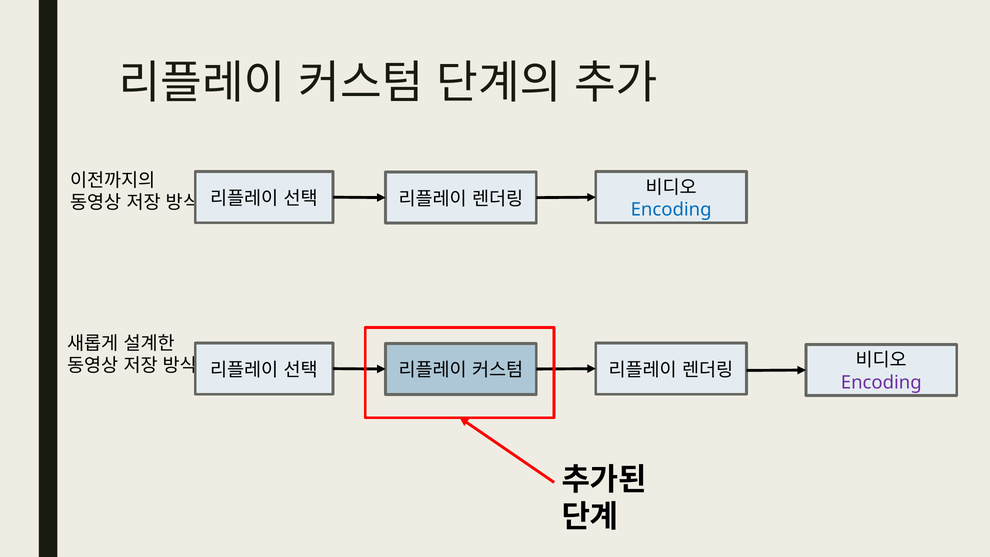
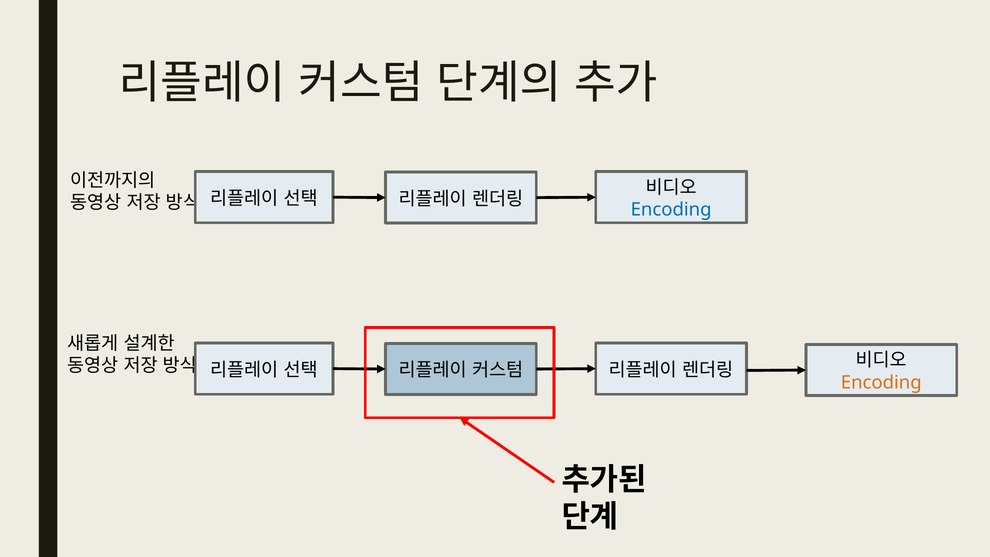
Encoding at (881, 382) colour: purple -> orange
